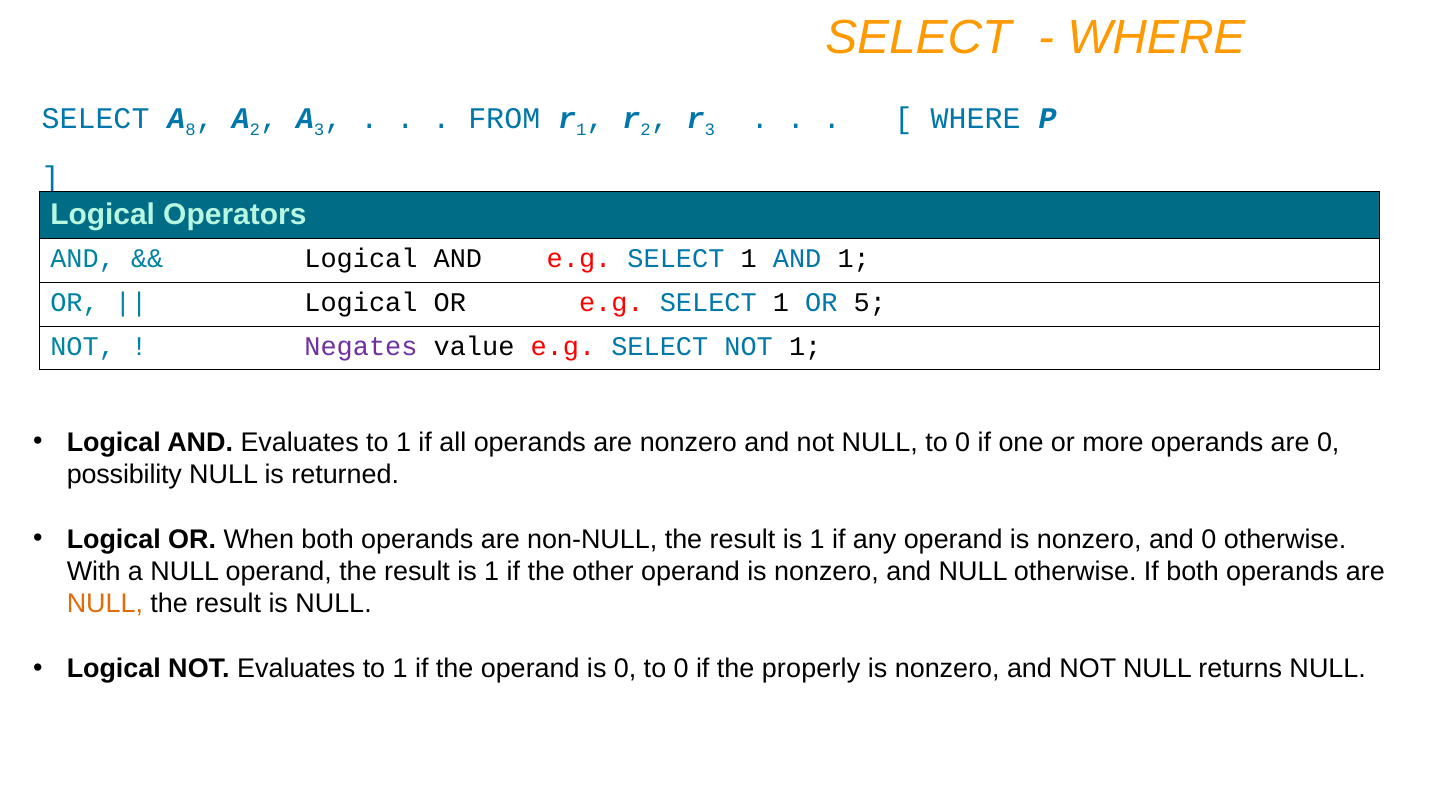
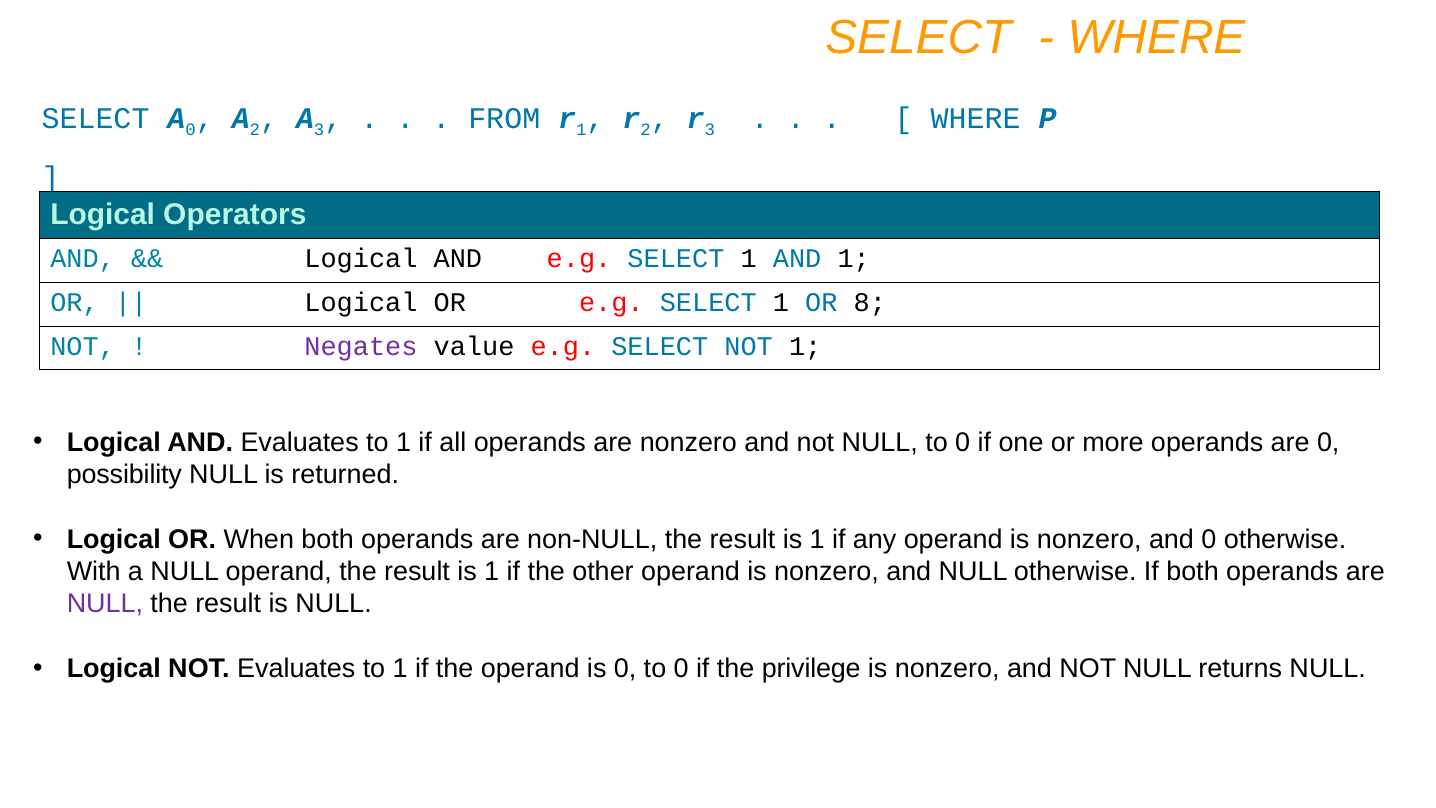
A 8: 8 -> 0
5: 5 -> 8
NULL at (105, 604) colour: orange -> purple
properly: properly -> privilege
